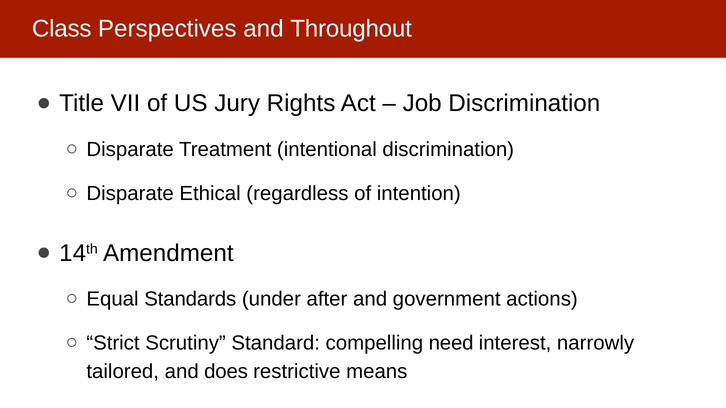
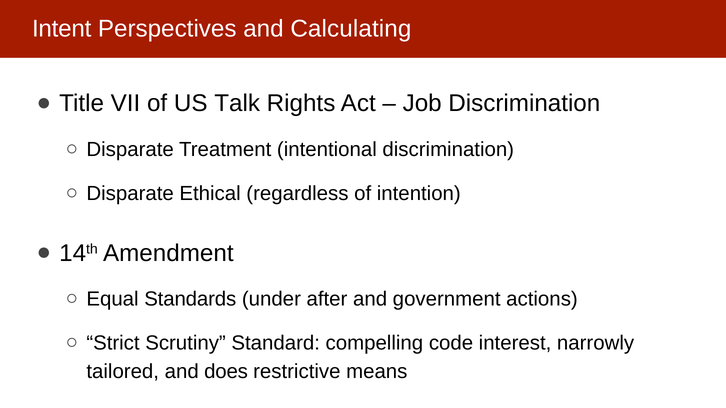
Class: Class -> Intent
Throughout: Throughout -> Calculating
Jury: Jury -> Talk
need: need -> code
